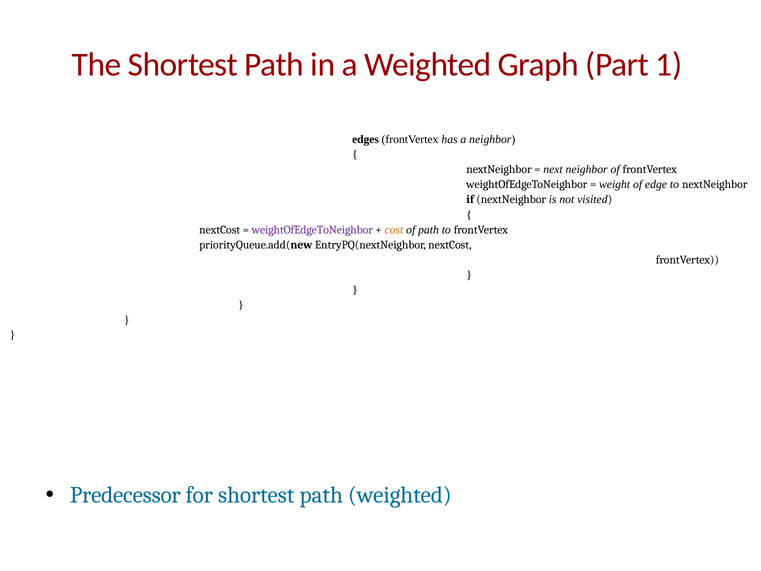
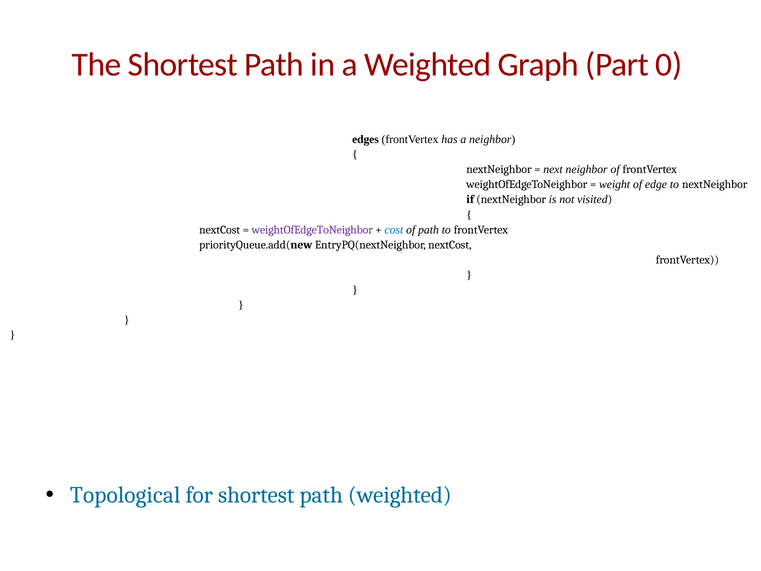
1: 1 -> 0
cost colour: orange -> blue
Predecessor: Predecessor -> Topological
